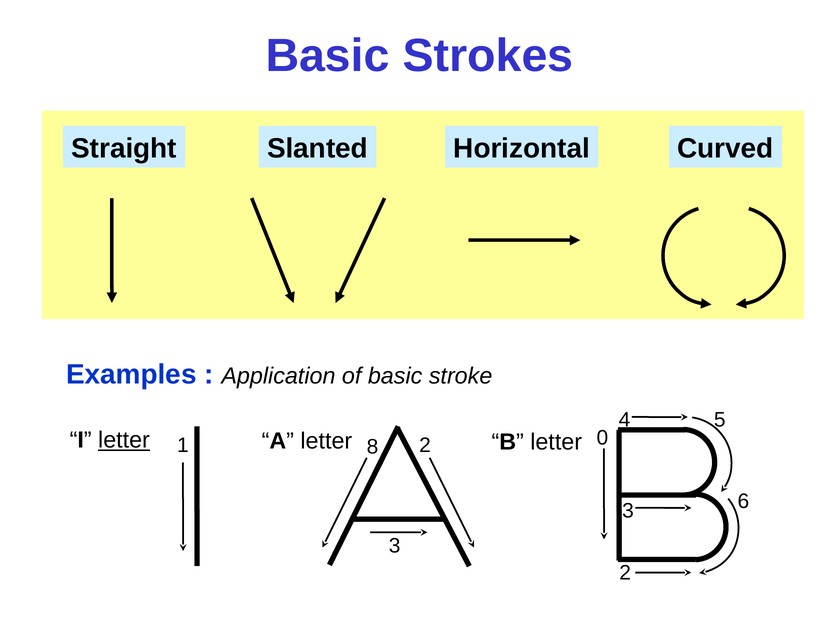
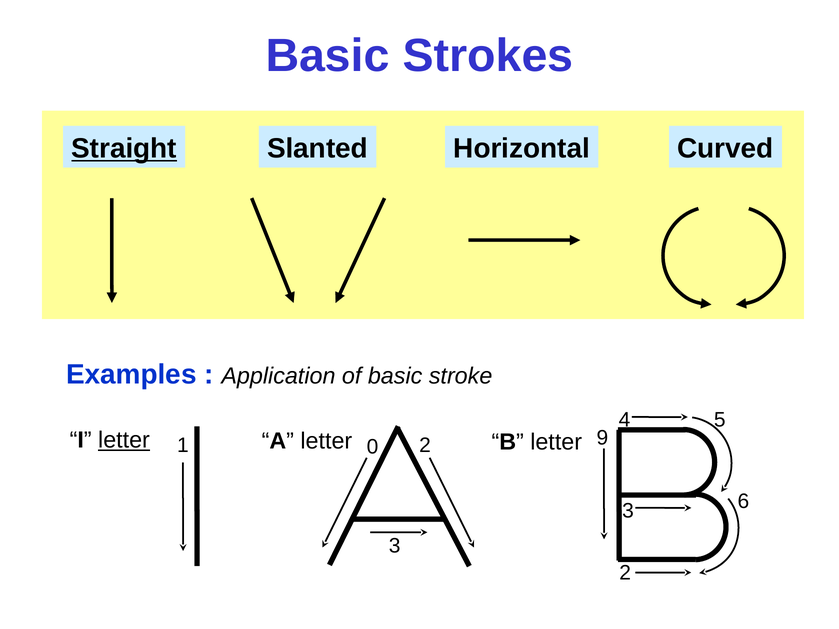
Straight underline: none -> present
0: 0 -> 9
8: 8 -> 0
